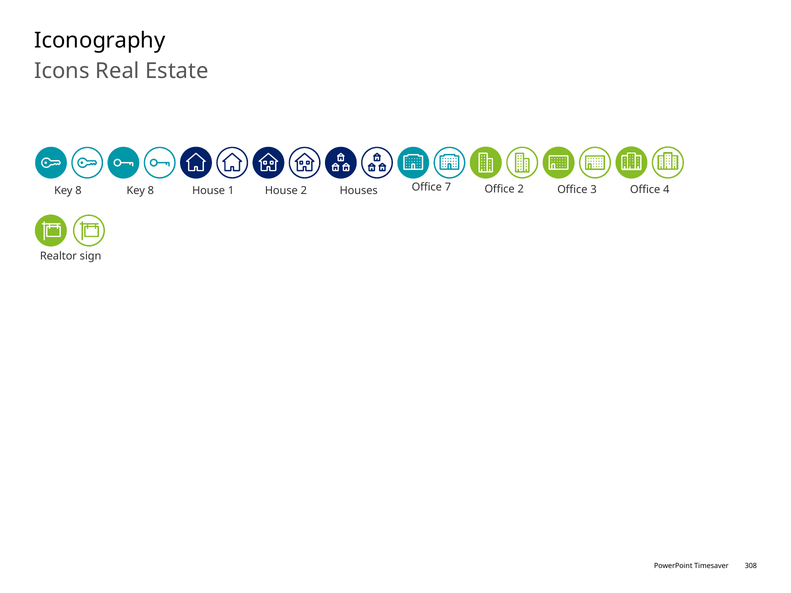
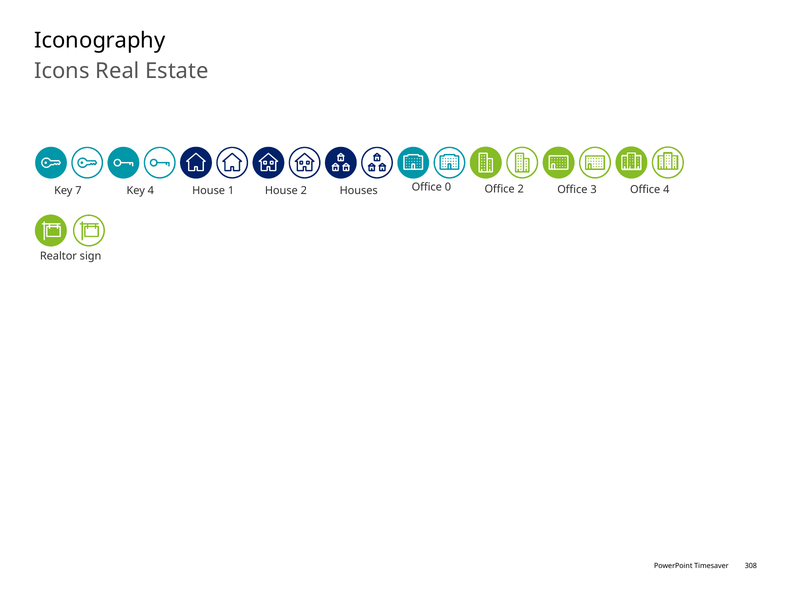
7: 7 -> 0
8 at (78, 191): 8 -> 7
8 at (151, 191): 8 -> 4
